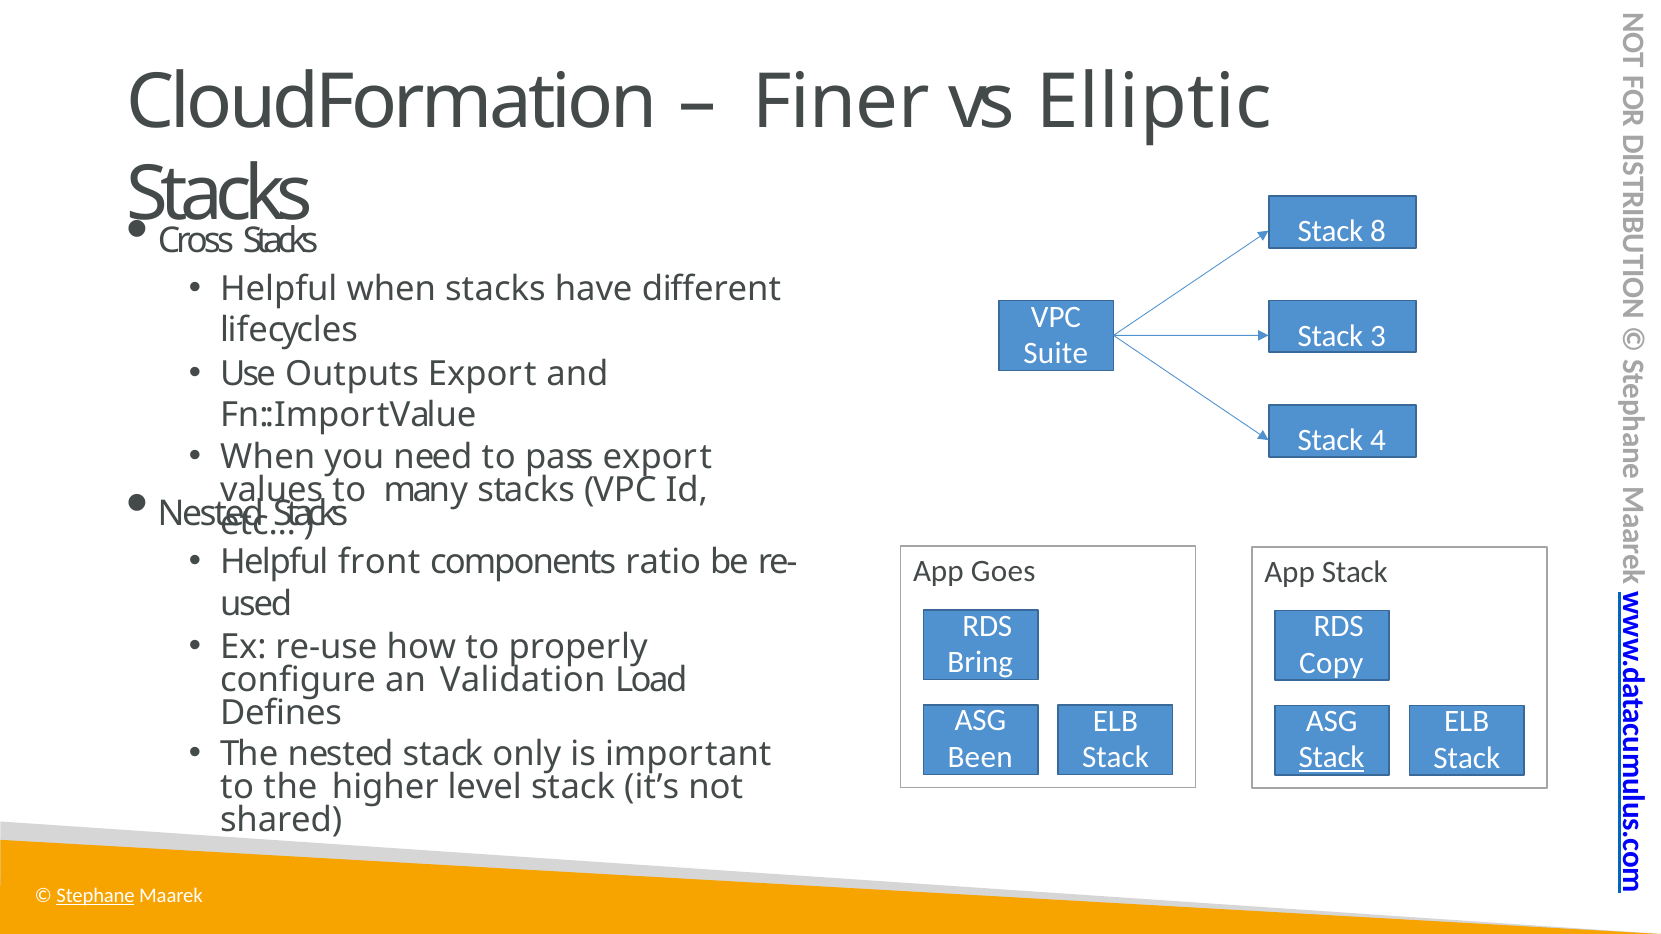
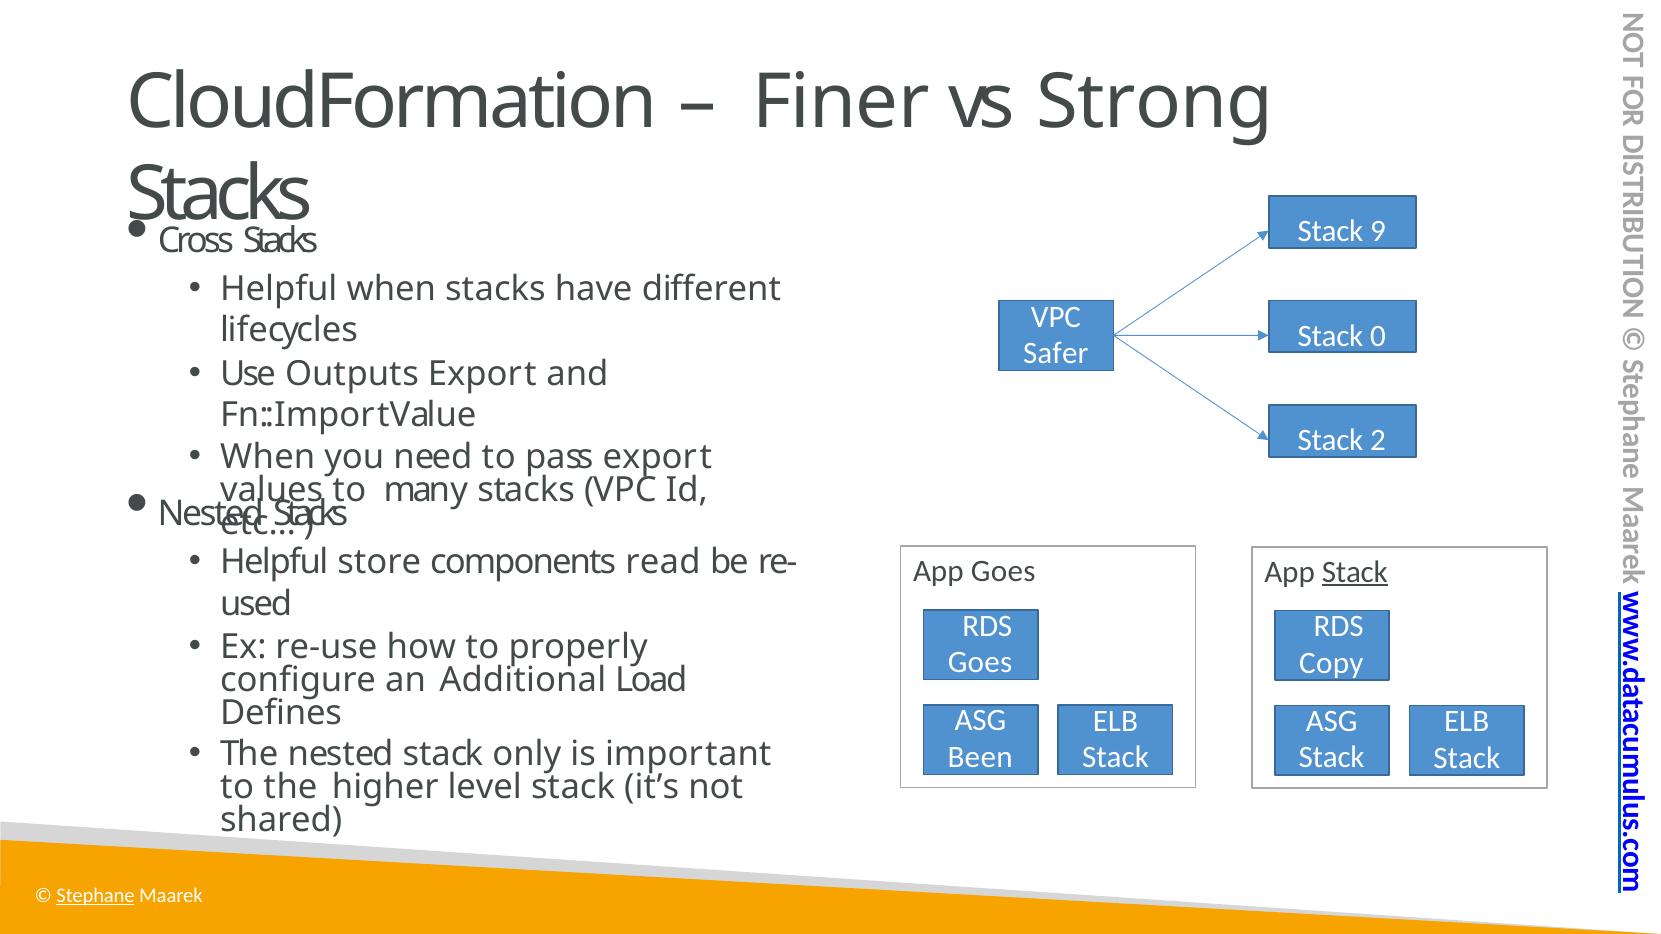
Elliptic: Elliptic -> Strong
8: 8 -> 9
3: 3 -> 0
Suite: Suite -> Safer
4: 4 -> 2
front: front -> store
ratio: ratio -> read
Stack at (1355, 572) underline: none -> present
Bring at (980, 663): Bring -> Goes
Validation: Validation -> Additional
Stack at (1332, 758) underline: present -> none
